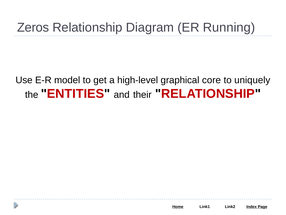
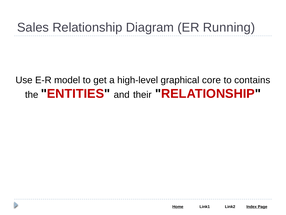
Zeros: Zeros -> Sales
uniquely: uniquely -> contains
